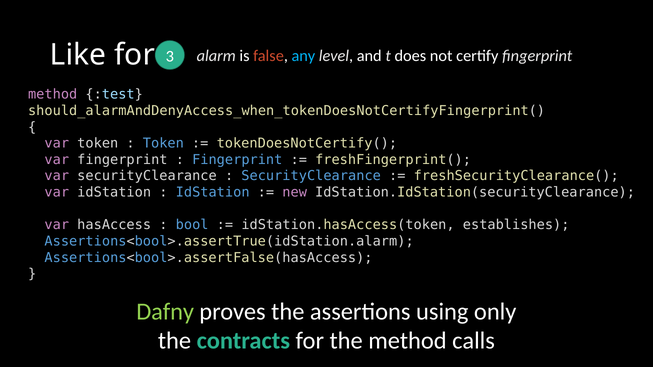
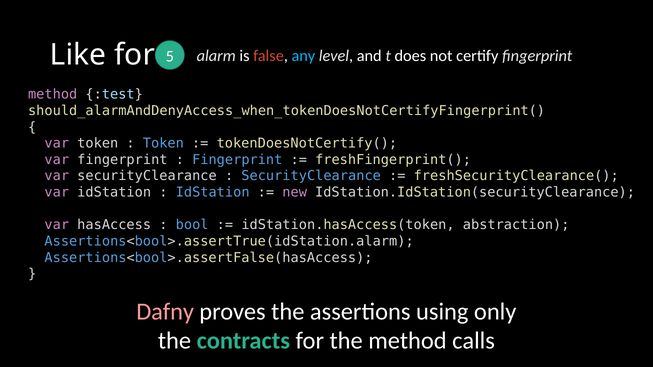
3: 3 -> 5
establishes: establishes -> abstraction
Dafny colour: light green -> pink
